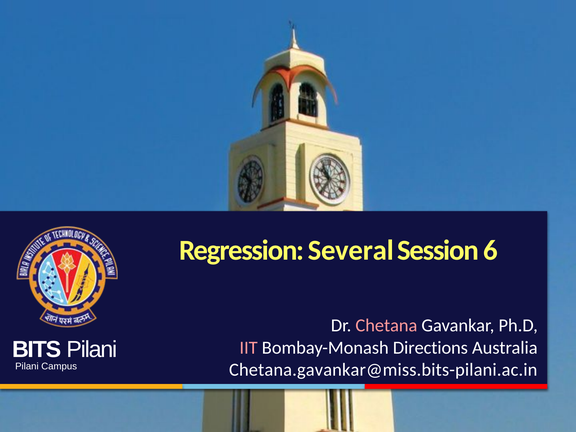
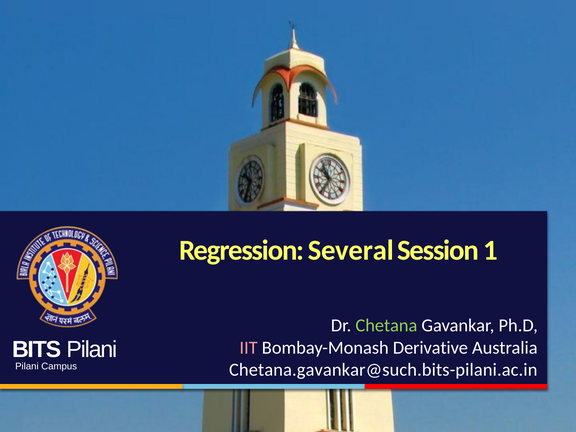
6: 6 -> 1
Chetana colour: pink -> light green
Directions: Directions -> Derivative
Chetana.gavankar@miss.bits-pilani.ac.in: Chetana.gavankar@miss.bits-pilani.ac.in -> Chetana.gavankar@such.bits-pilani.ac.in
